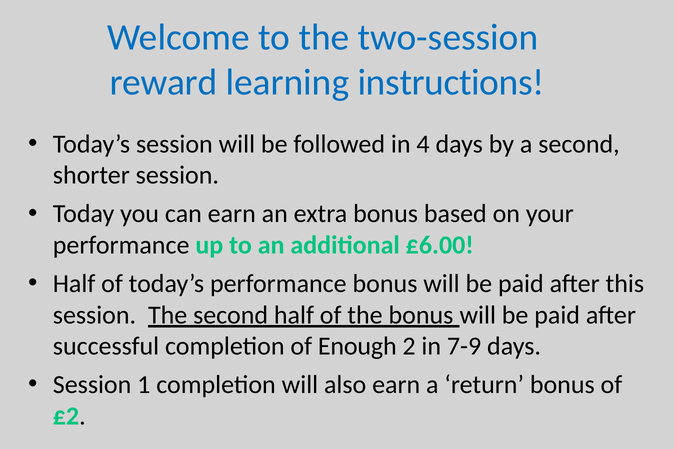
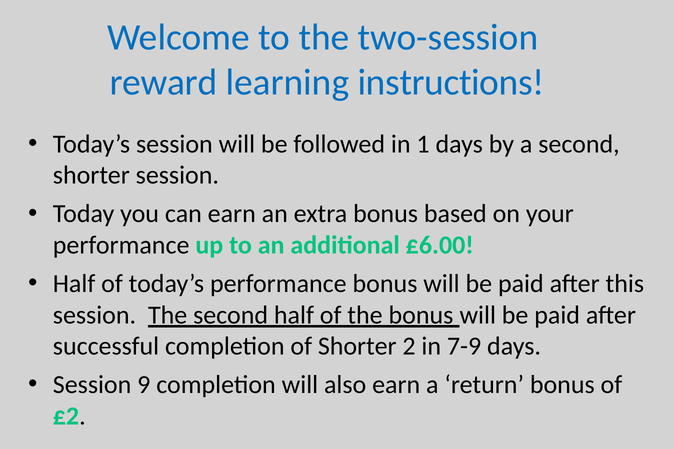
4: 4 -> 1
of Enough: Enough -> Shorter
1: 1 -> 9
